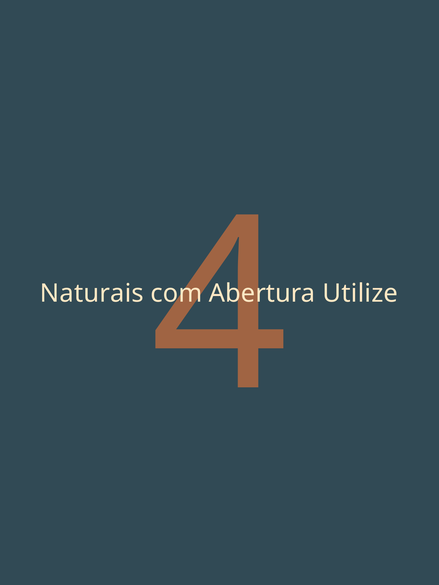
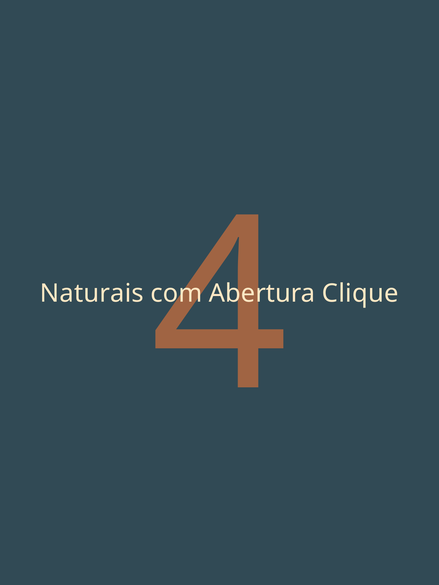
Utilize at (360, 294): Utilize -> Clique
